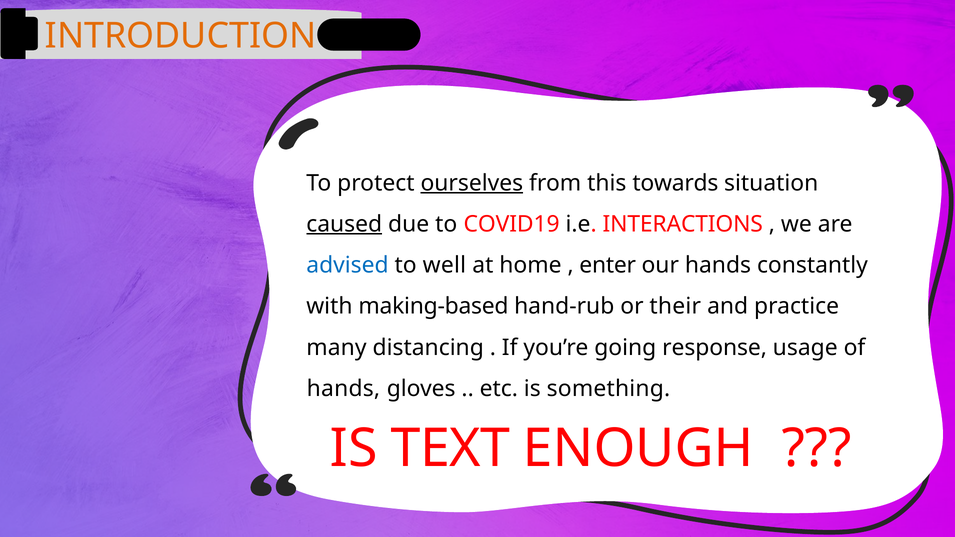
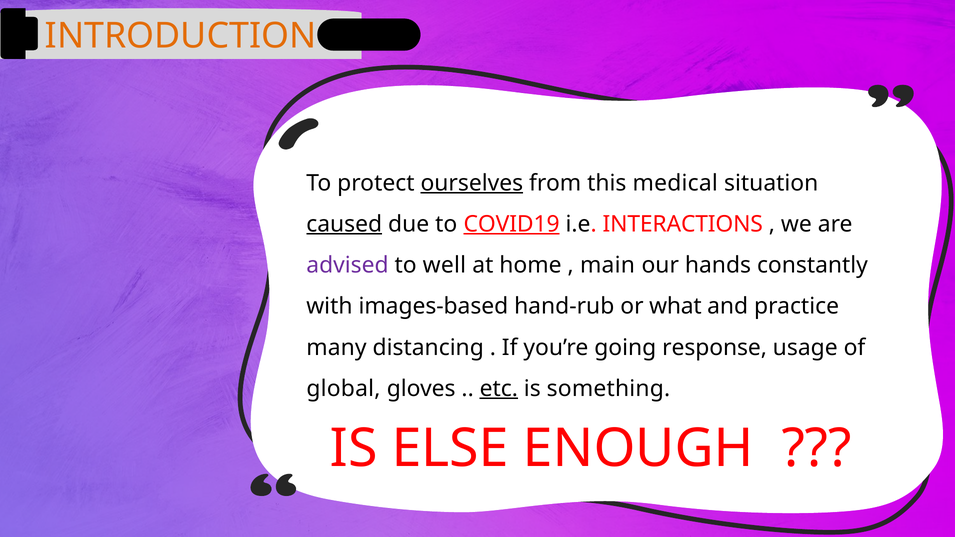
towards: towards -> medical
COVID19 underline: none -> present
advised colour: blue -> purple
enter: enter -> main
making-based: making-based -> images-based
their: their -> what
hands at (343, 389): hands -> global
etc underline: none -> present
TEXT: TEXT -> ELSE
